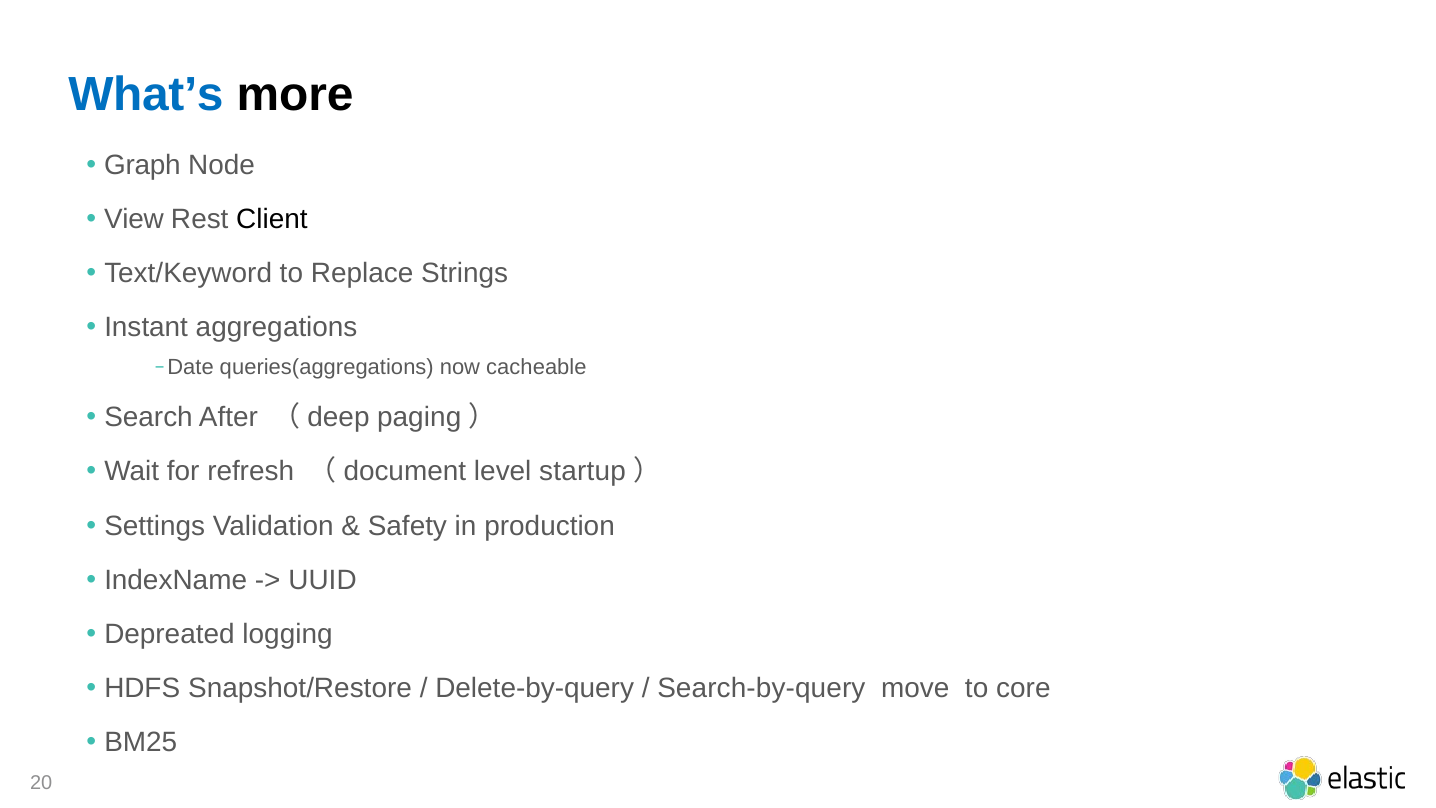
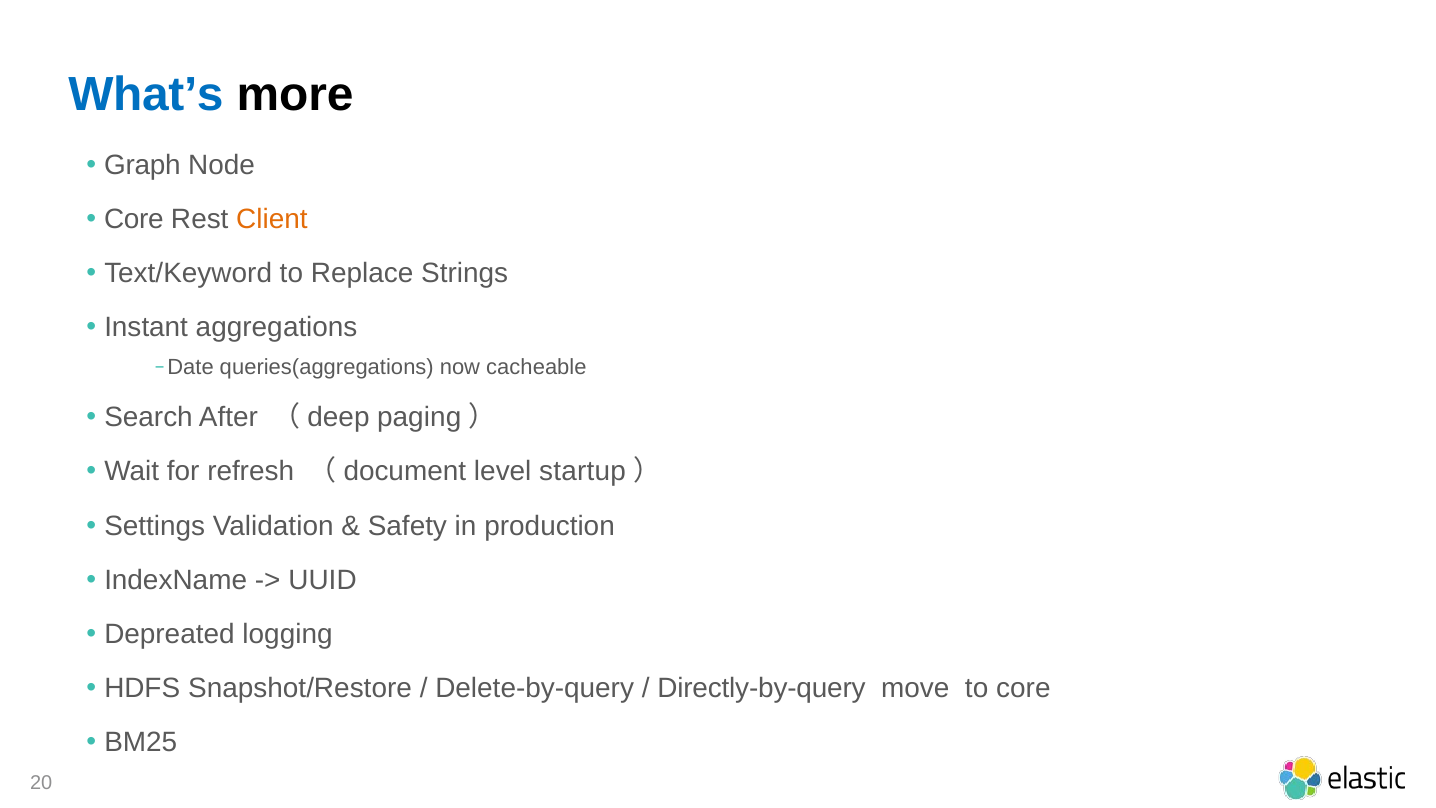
View at (134, 219): View -> Core
Client colour: black -> orange
Search-by-query: Search-by-query -> Directly-by-query
